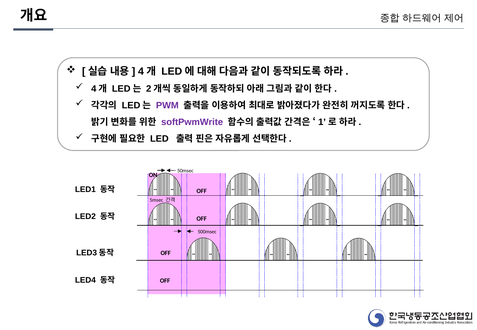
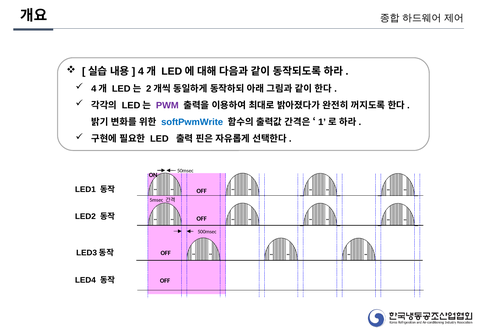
softPwmWrite colour: purple -> blue
